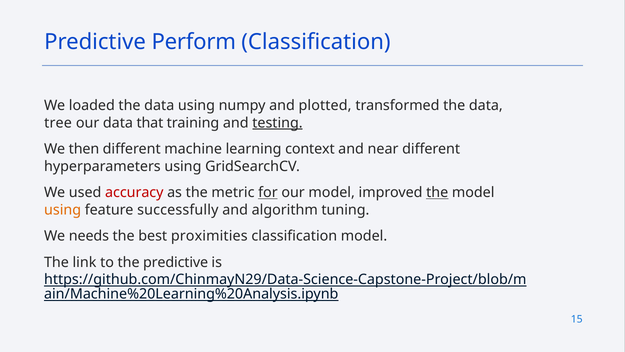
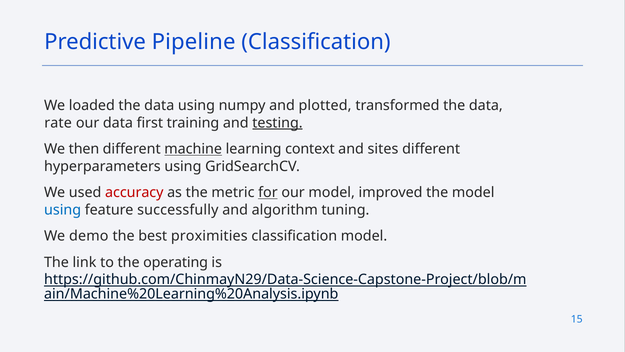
Perform: Perform -> Pipeline
tree: tree -> rate
that: that -> first
machine underline: none -> present
near: near -> sites
the at (437, 192) underline: present -> none
using at (63, 210) colour: orange -> blue
needs: needs -> demo
the predictive: predictive -> operating
